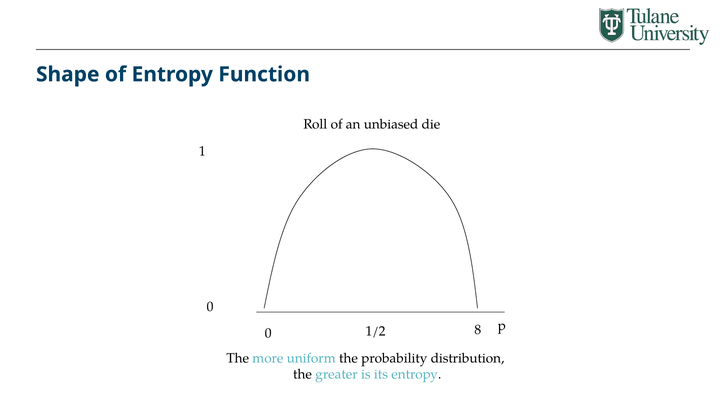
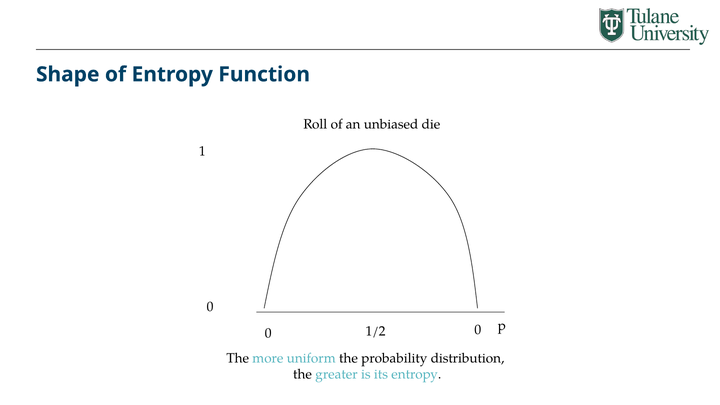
1/2 8: 8 -> 0
